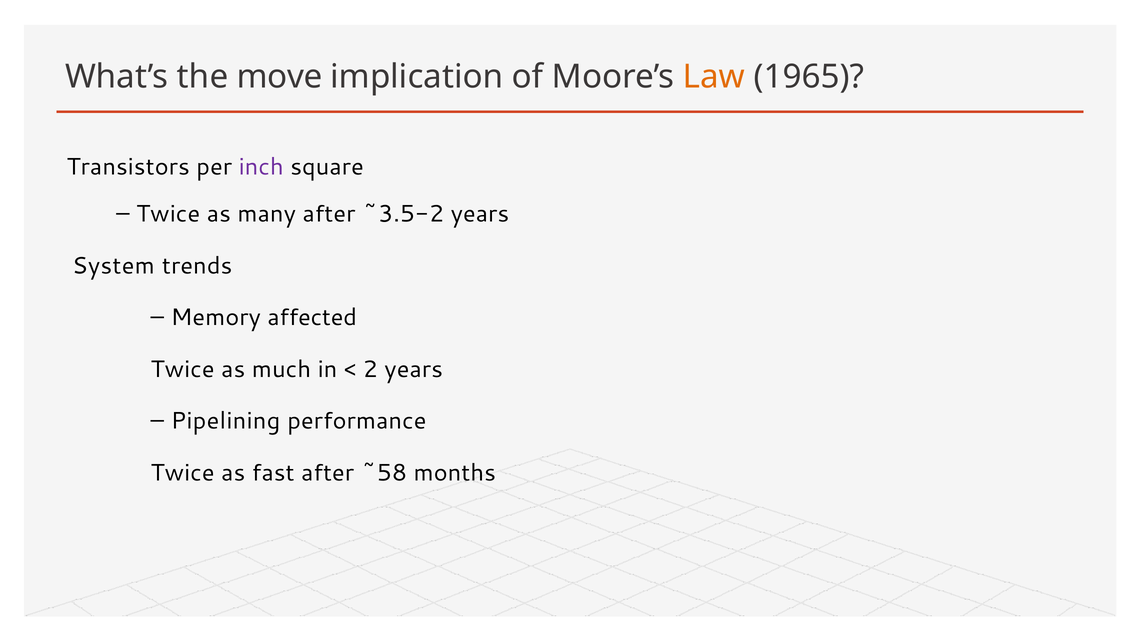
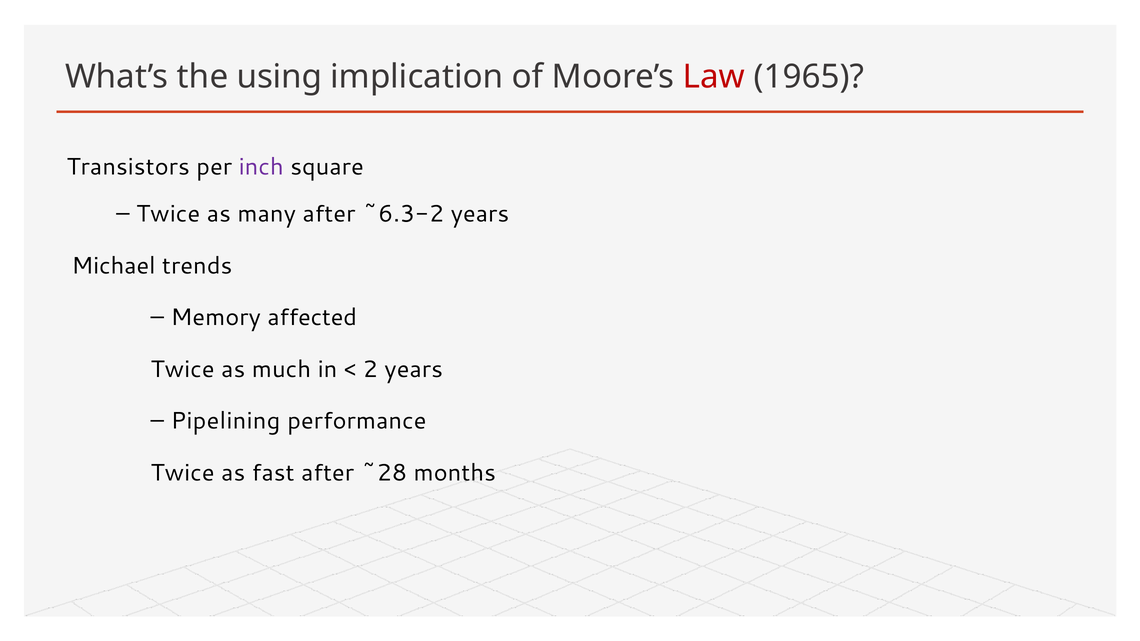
move: move -> using
Law colour: orange -> red
~3.5-2: ~3.5-2 -> ~6.3-2
System: System -> Michael
~58: ~58 -> ~28
